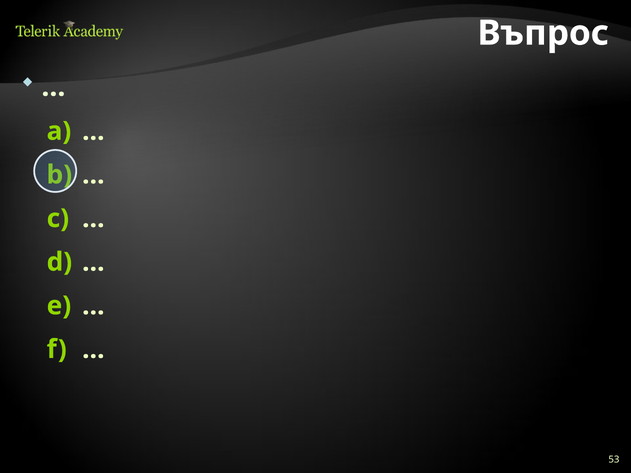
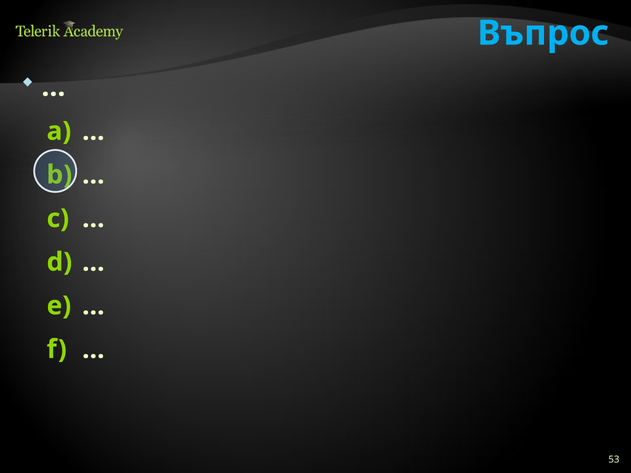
Въпрос colour: white -> light blue
